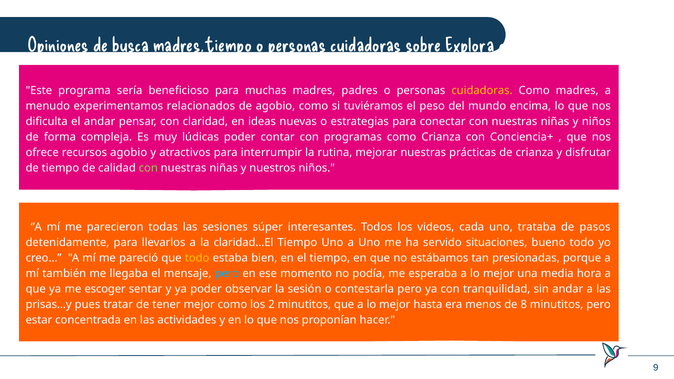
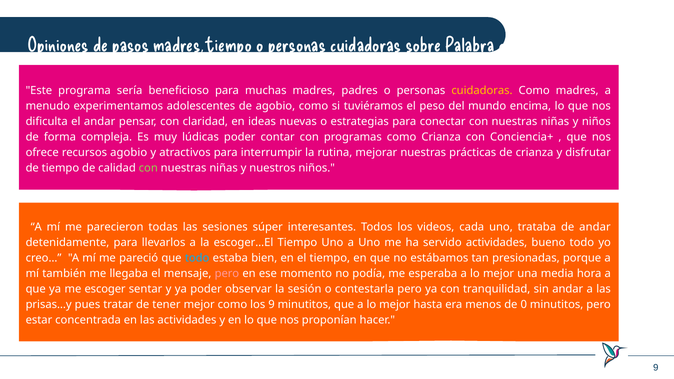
busca: busca -> pasos
Explora: Explora -> Palabra
relacionados: relacionados -> adolescentes
de pasos: pasos -> andar
claridad…El: claridad…El -> escoger…El
servido situaciones: situaciones -> actividades
todo at (197, 258) colour: yellow -> light blue
pero at (227, 274) colour: light blue -> pink
los 2: 2 -> 9
8: 8 -> 0
